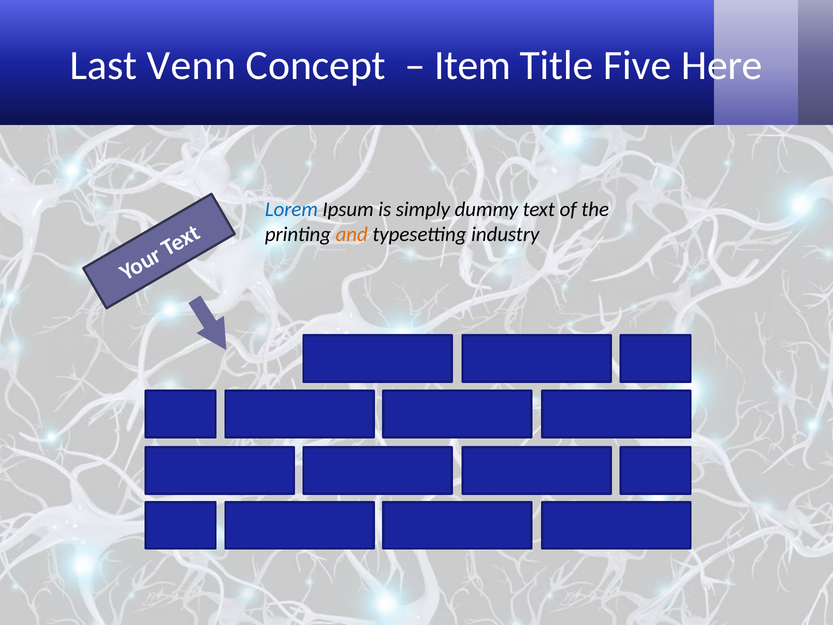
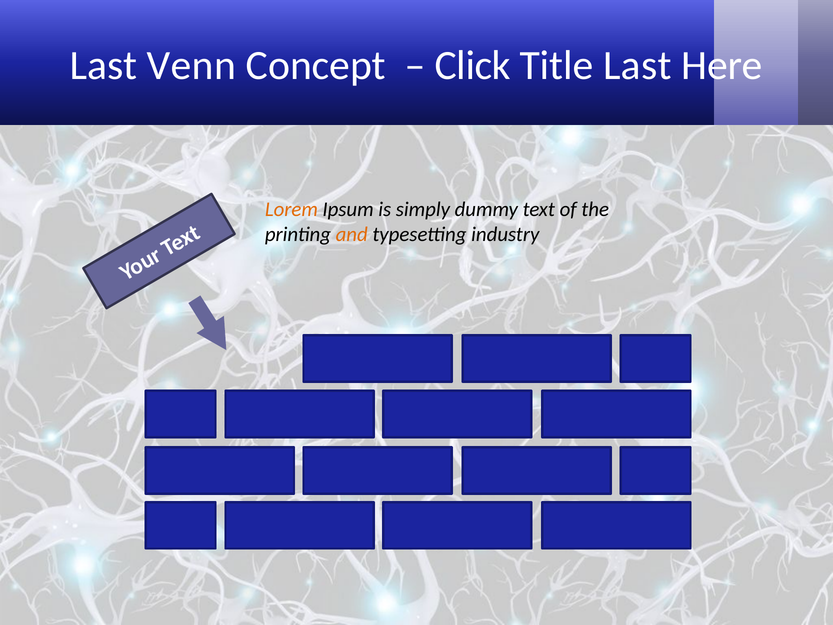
Item: Item -> Click
Title Five: Five -> Last
Lorem colour: blue -> orange
